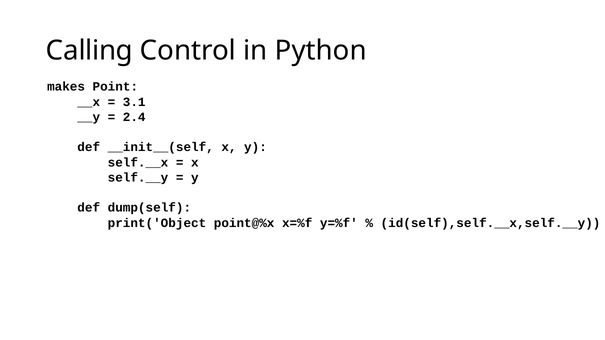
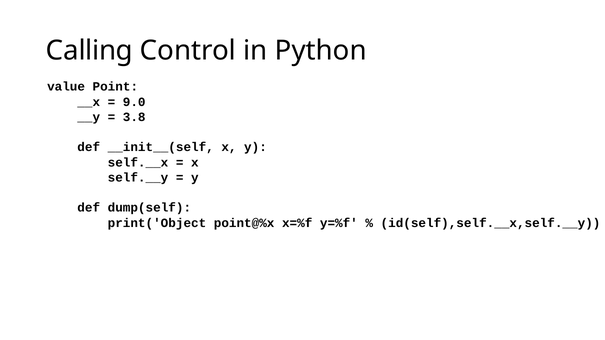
makes: makes -> value
3.1: 3.1 -> 9.0
2.4: 2.4 -> 3.8
